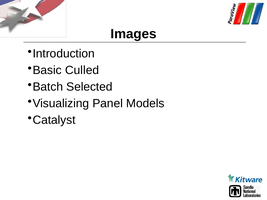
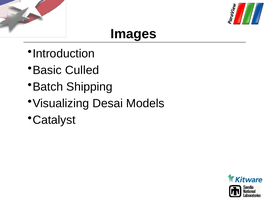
Selected: Selected -> Shipping
Panel: Panel -> Desai
